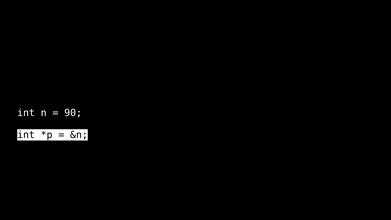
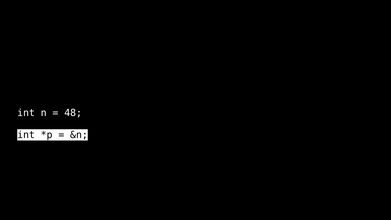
90: 90 -> 48
